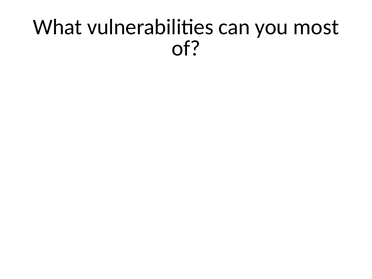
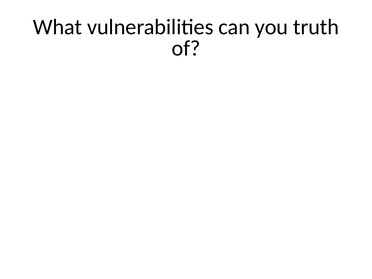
most: most -> truth
